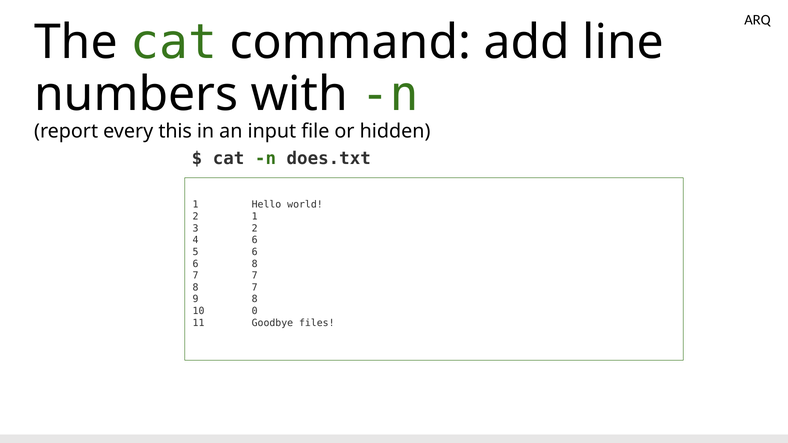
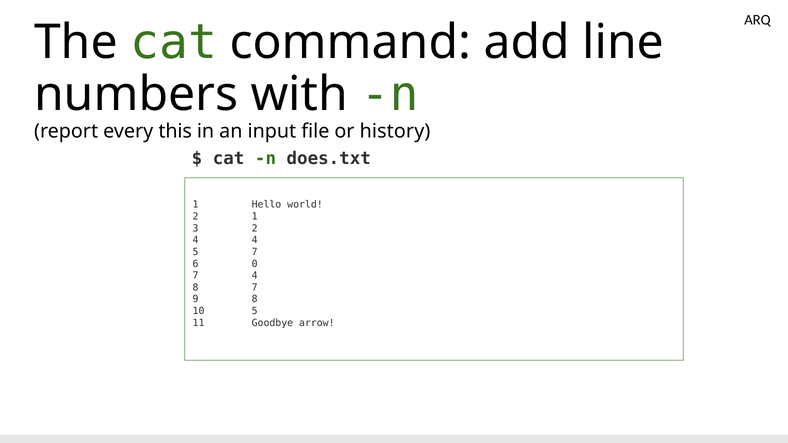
hidden: hidden -> history
4 6: 6 -> 4
5 6: 6 -> 7
6 8: 8 -> 0
7 7: 7 -> 4
10 0: 0 -> 5
files: files -> arrow
